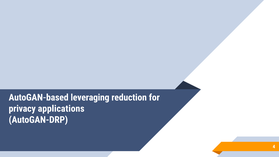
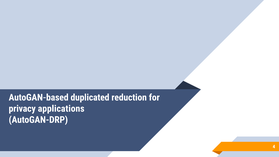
leveraging: leveraging -> duplicated
